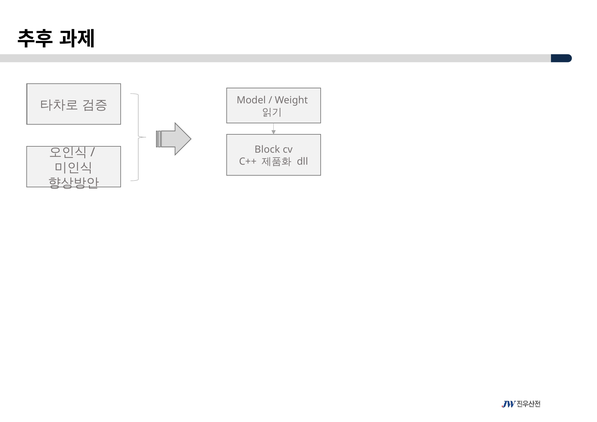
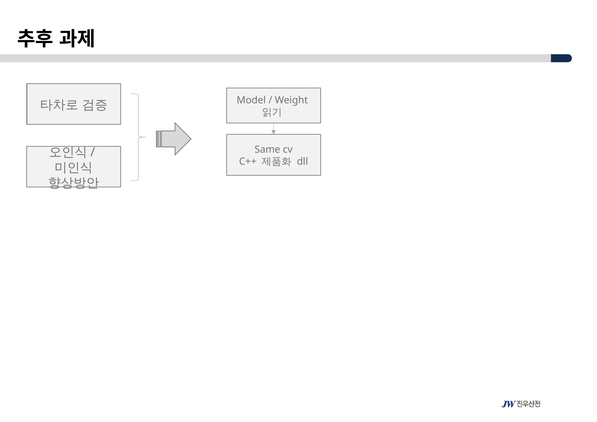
Block: Block -> Same
